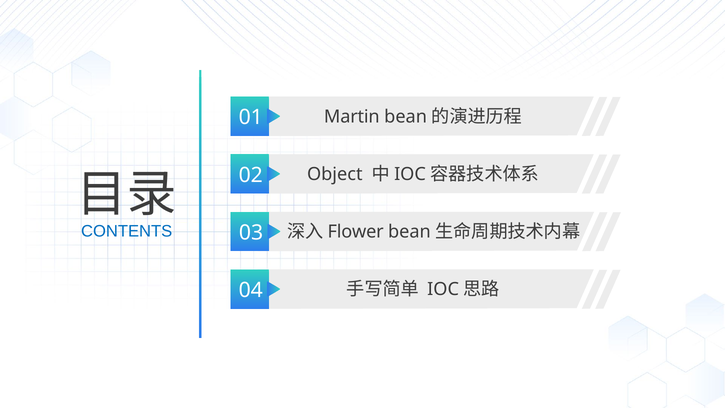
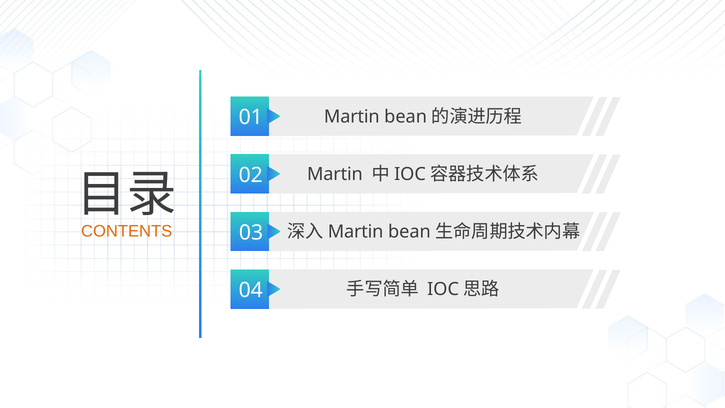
02 Object: Object -> Martin
CONTENTS colour: blue -> orange
Flower at (356, 232): Flower -> Martin
